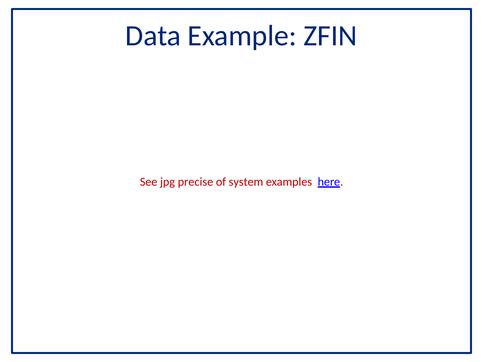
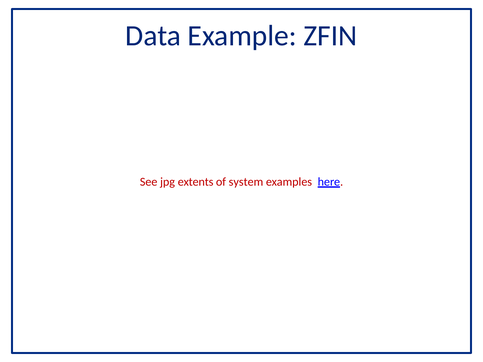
precise: precise -> extents
